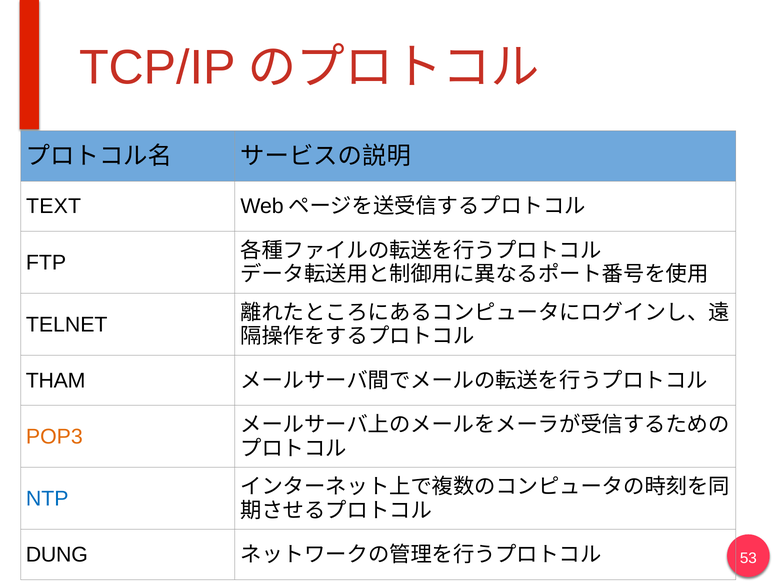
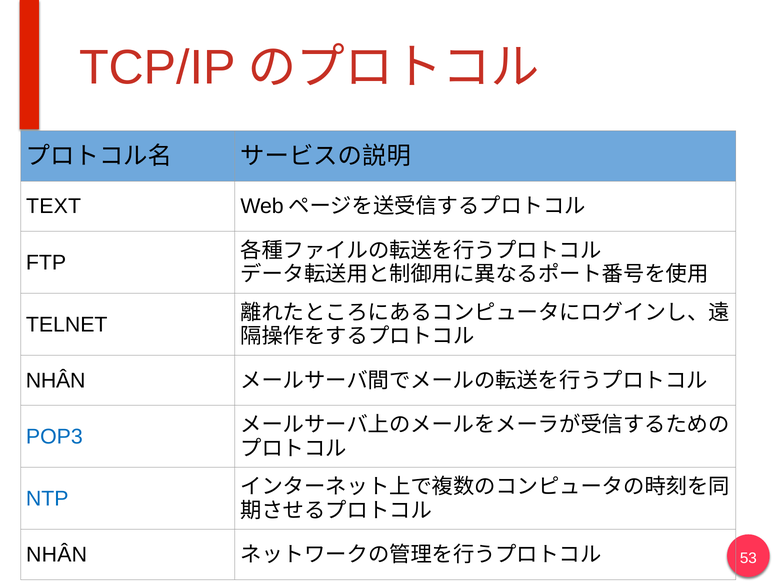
THAM at (56, 381): THAM -> NHÂN
POP3 colour: orange -> blue
DUNG at (57, 555): DUNG -> NHÂN
